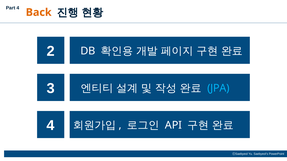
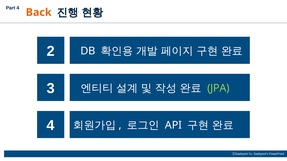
JPA colour: light blue -> light green
